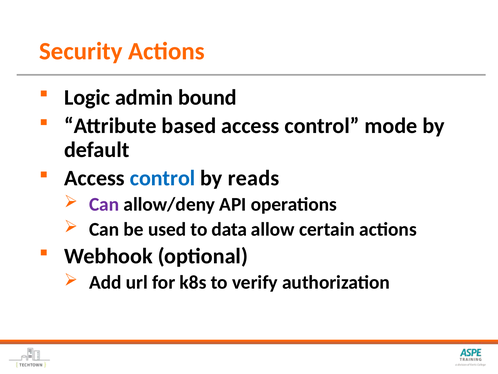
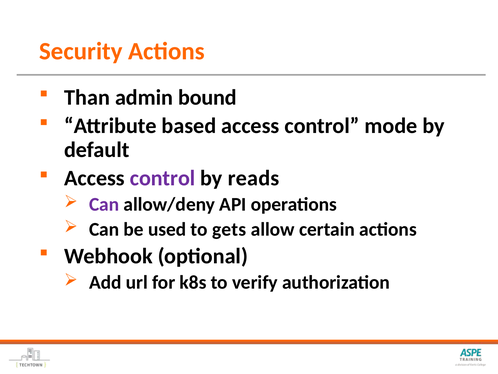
Logic: Logic -> Than
control at (163, 178) colour: blue -> purple
data: data -> gets
